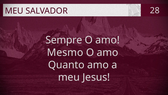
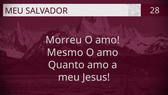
Sempre: Sempre -> Morreu
